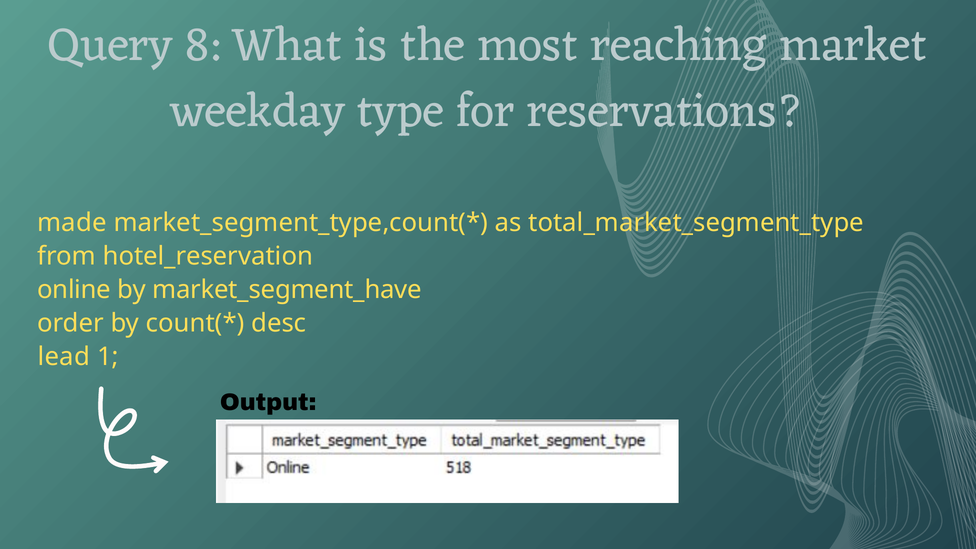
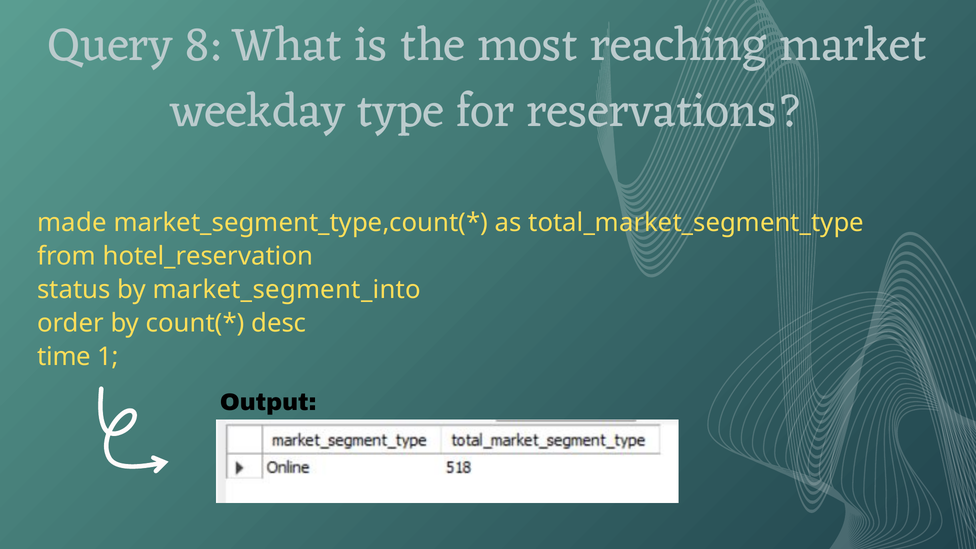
online: online -> status
market_segment_have: market_segment_have -> market_segment_into
lead: lead -> time
